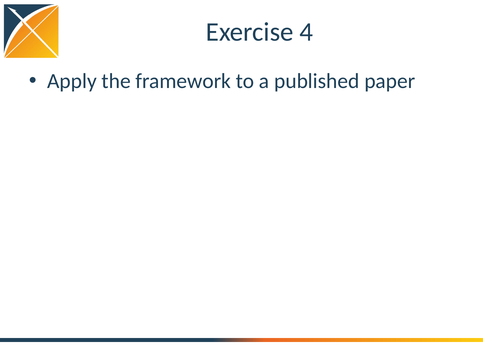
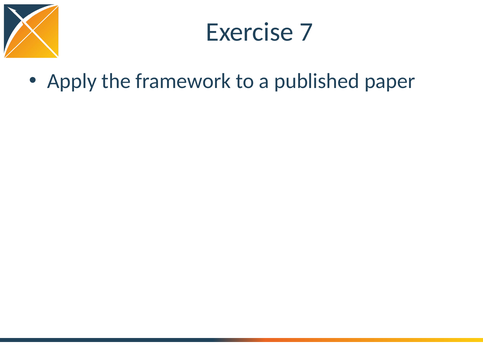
4: 4 -> 7
